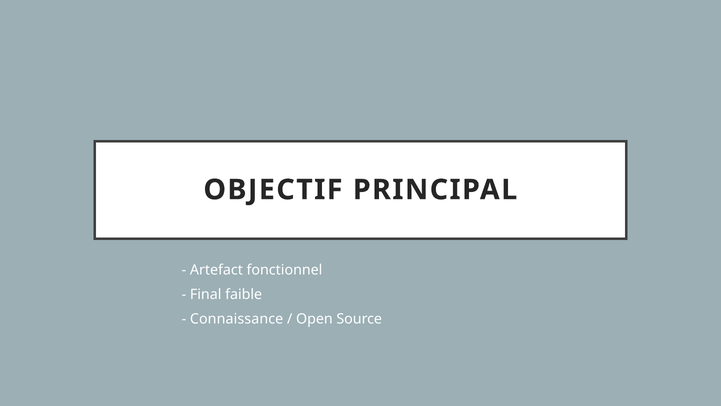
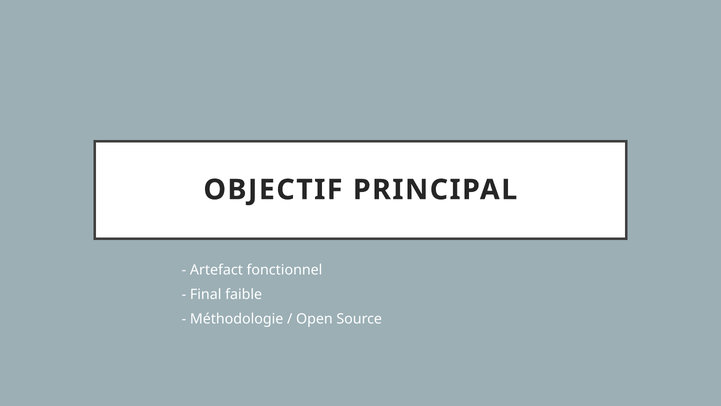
Connaissance: Connaissance -> Méthodologie
